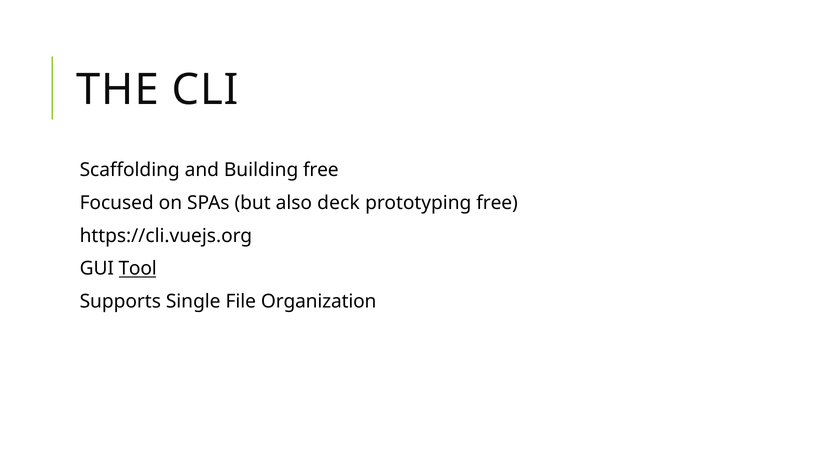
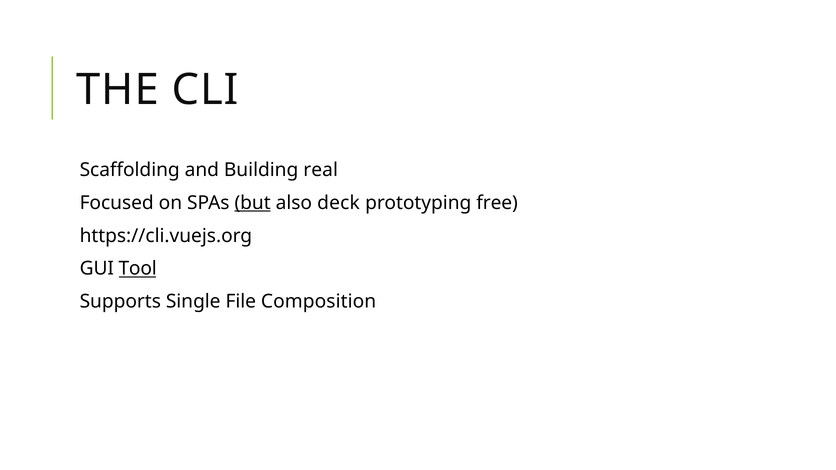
Building free: free -> real
but underline: none -> present
Organization: Organization -> Composition
